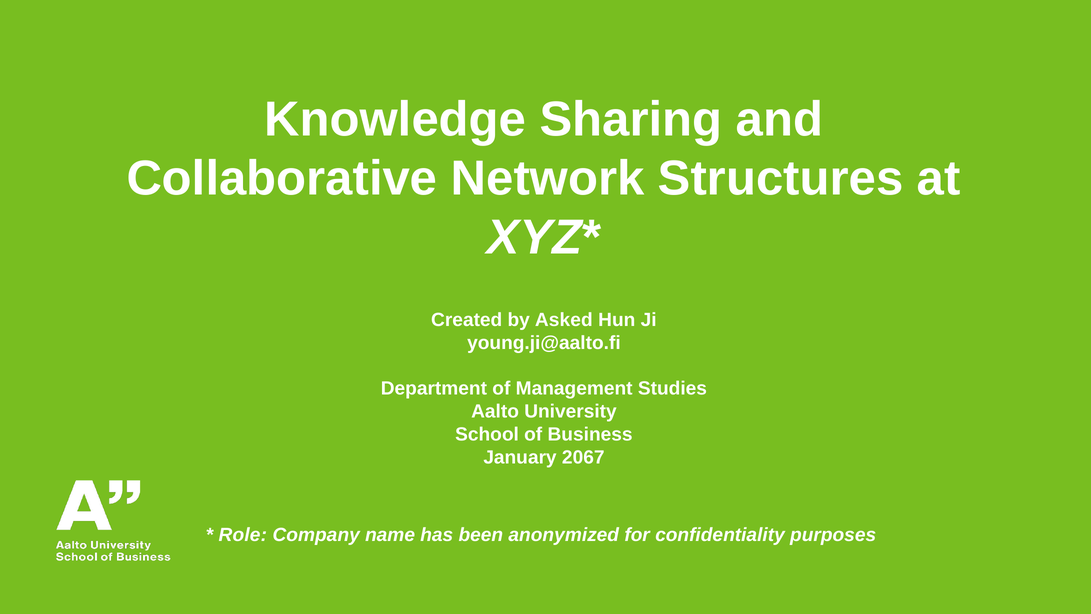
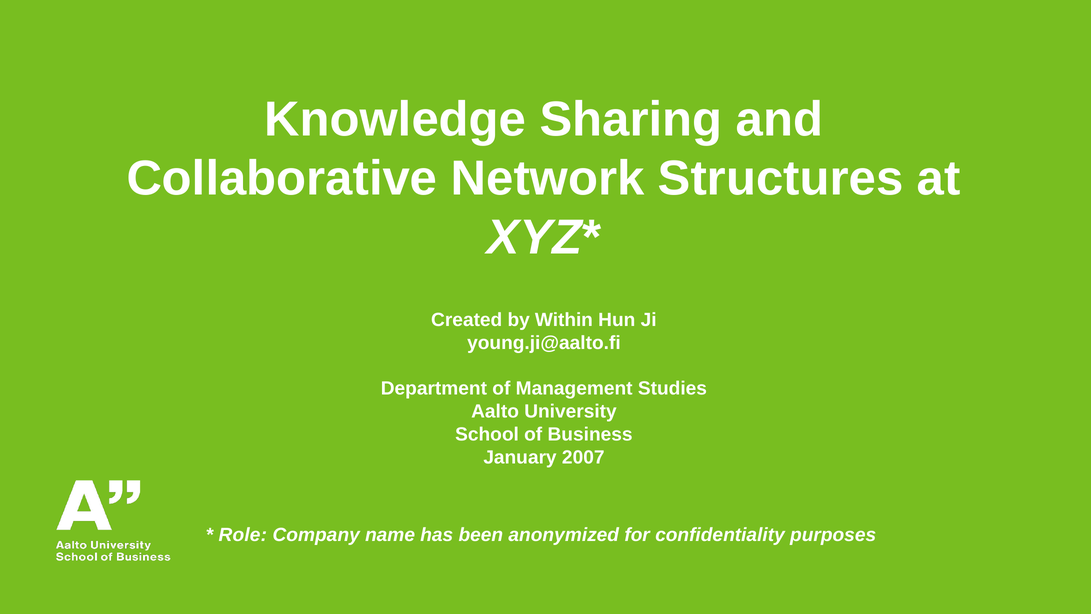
Asked: Asked -> Within
2067: 2067 -> 2007
